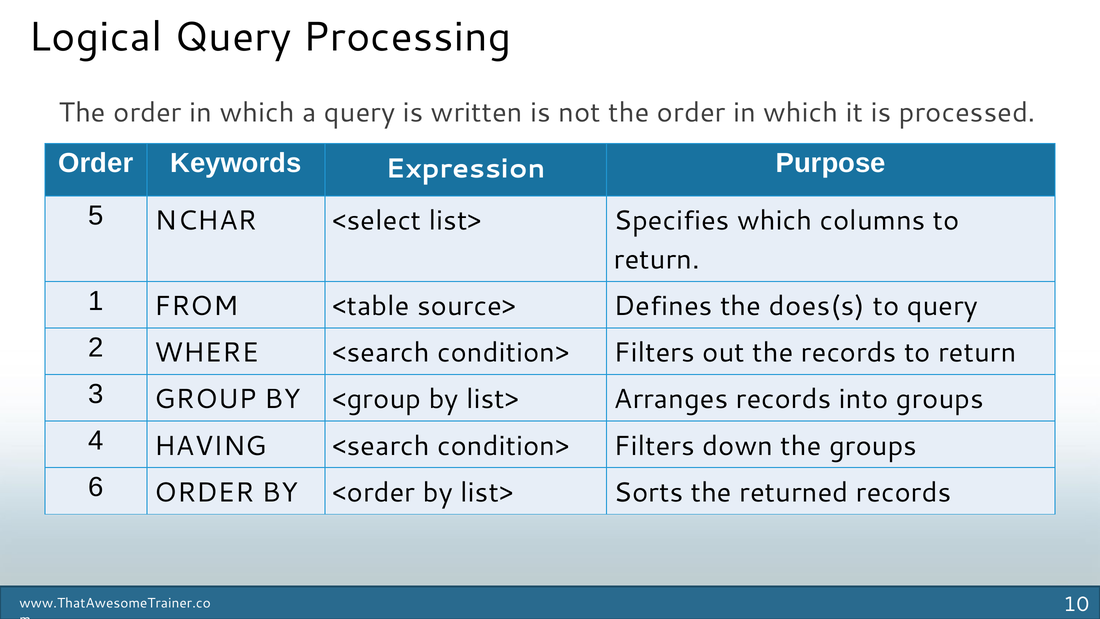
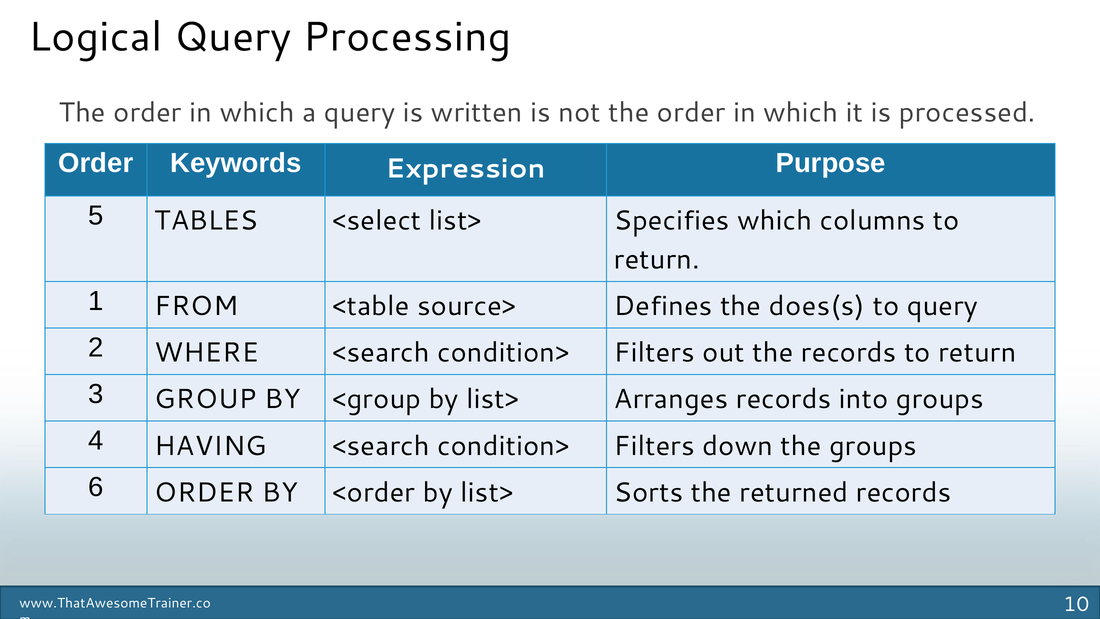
NCHAR: NCHAR -> TABLES
